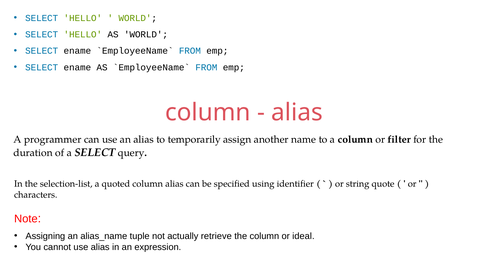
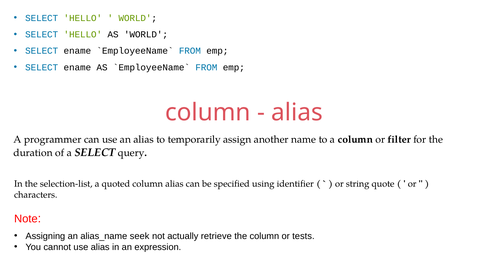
tuple: tuple -> seek
ideal: ideal -> tests
